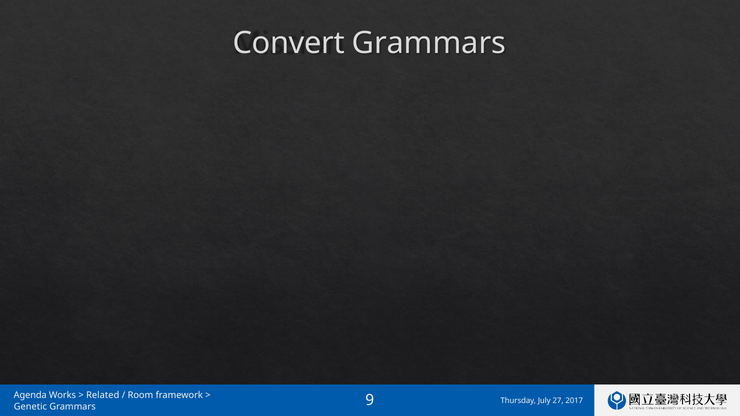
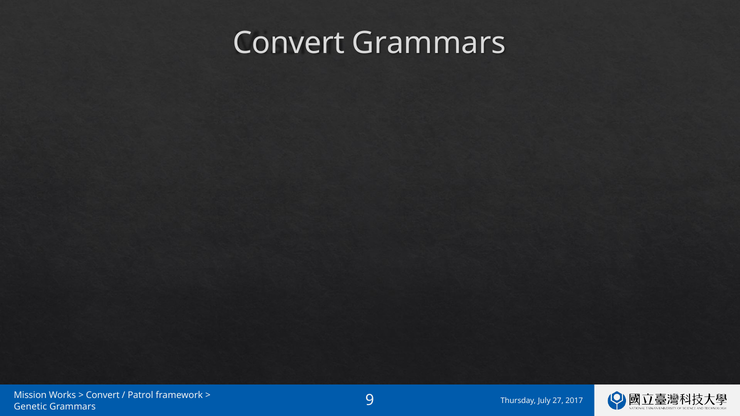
Agenda: Agenda -> Mission
Related at (103, 396): Related -> Convert
Room: Room -> Patrol
